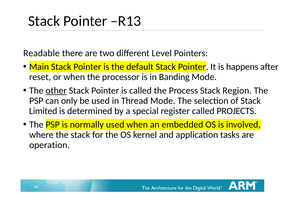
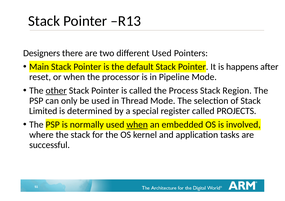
Readable: Readable -> Designers
different Level: Level -> Used
Banding: Banding -> Pipeline
when at (137, 125) underline: none -> present
operation: operation -> successful
